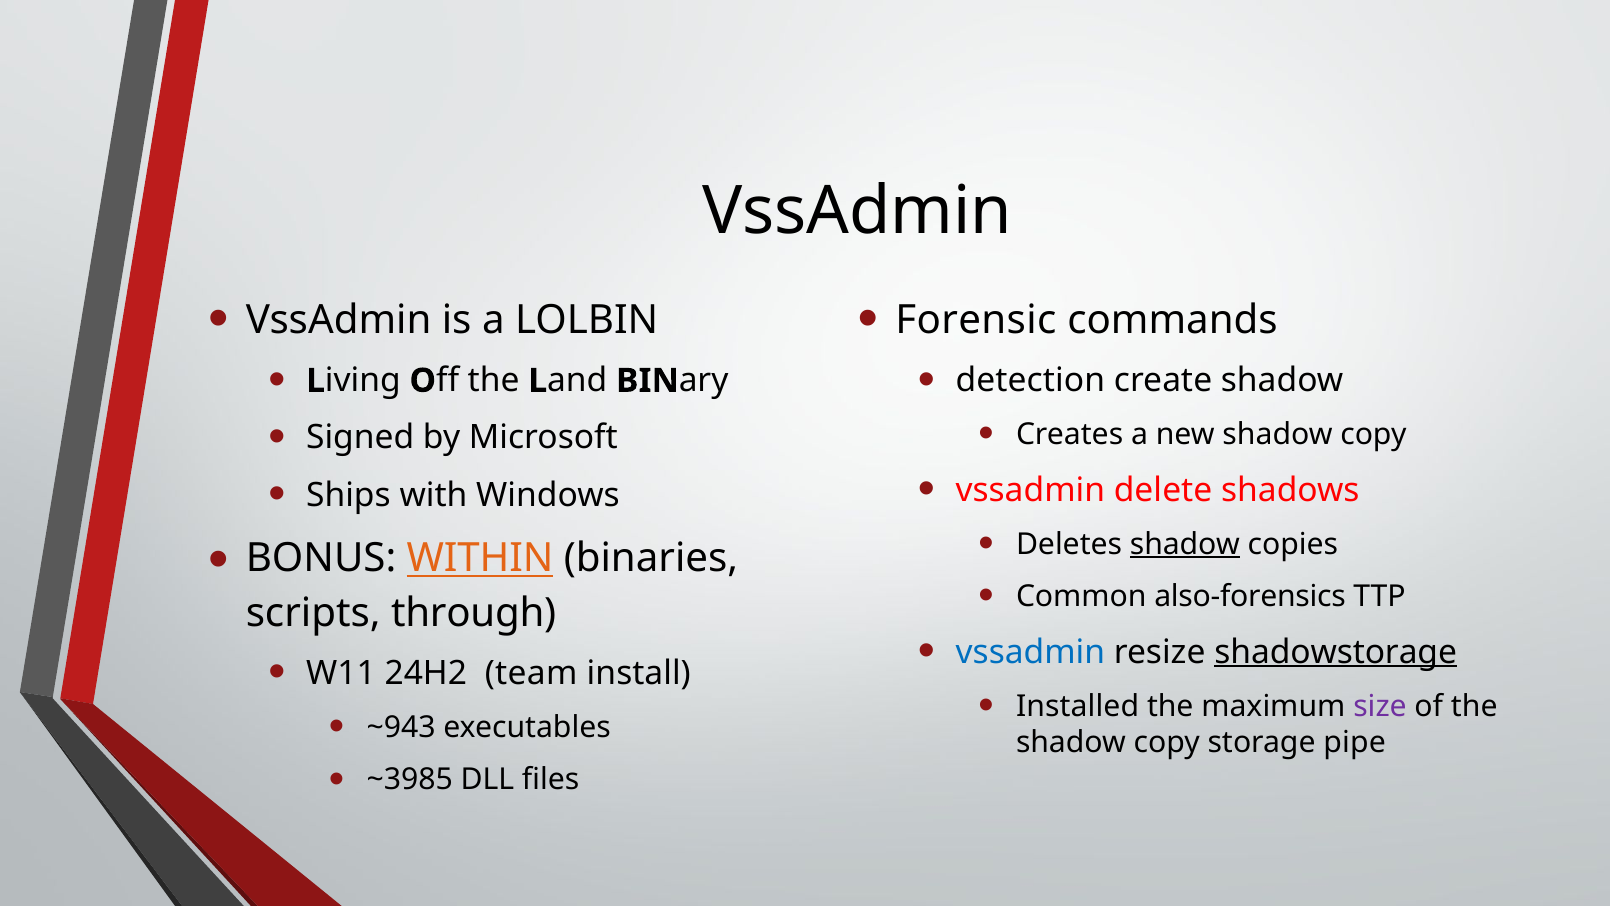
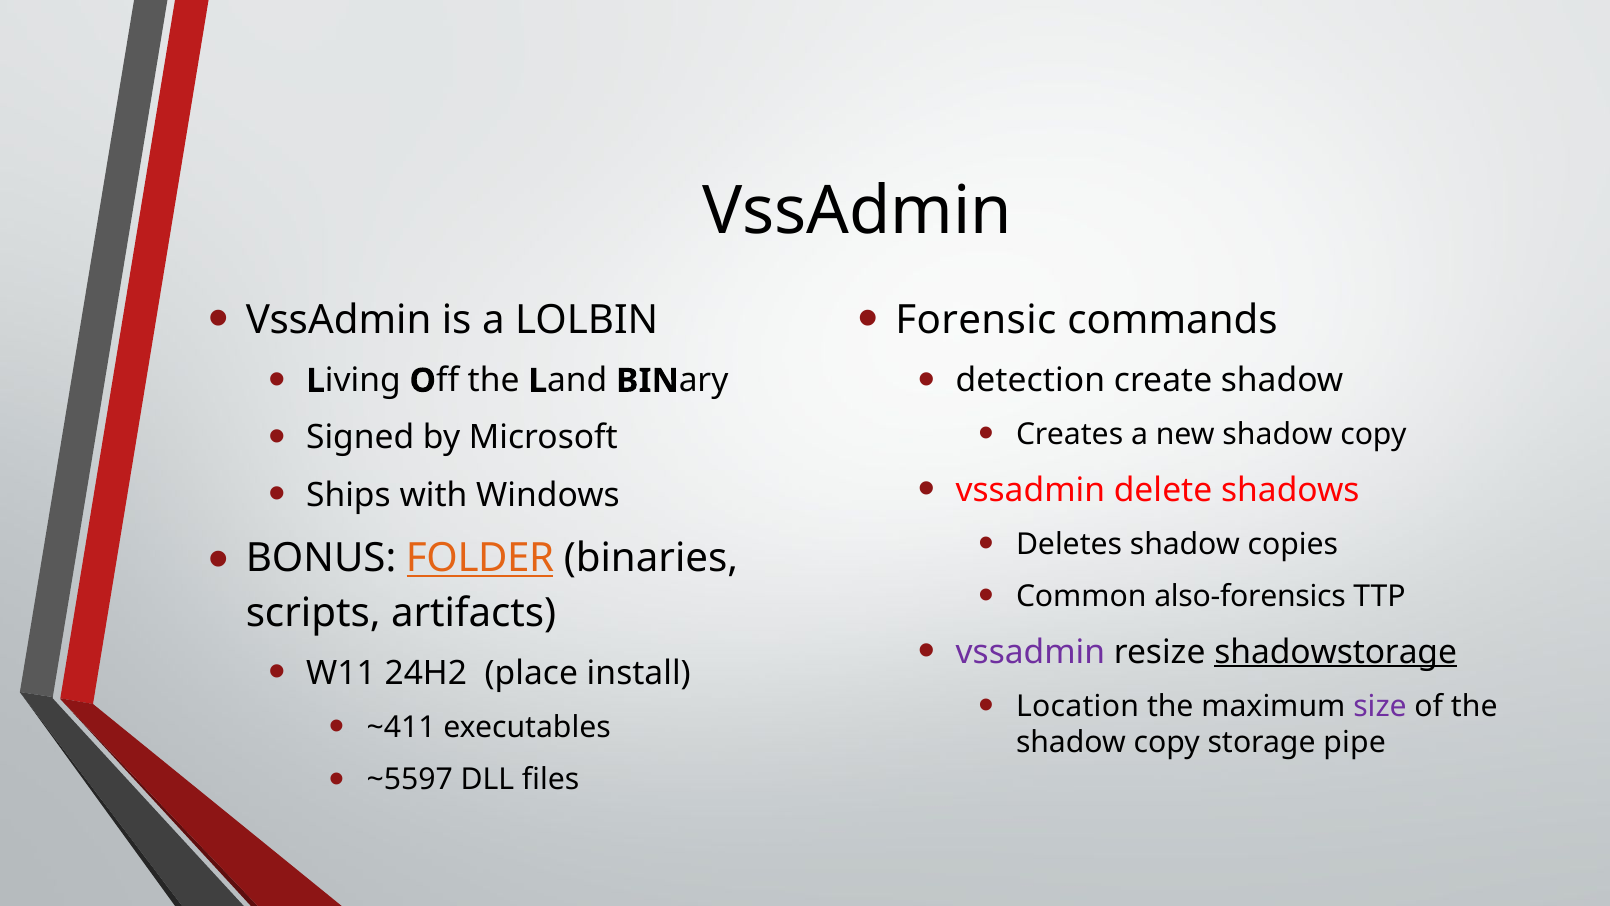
shadow at (1185, 544) underline: present -> none
WITHIN: WITHIN -> FOLDER
through: through -> artifacts
vssadmin at (1030, 652) colour: blue -> purple
team: team -> place
Installed: Installed -> Location
~943: ~943 -> ~411
~3985: ~3985 -> ~5597
